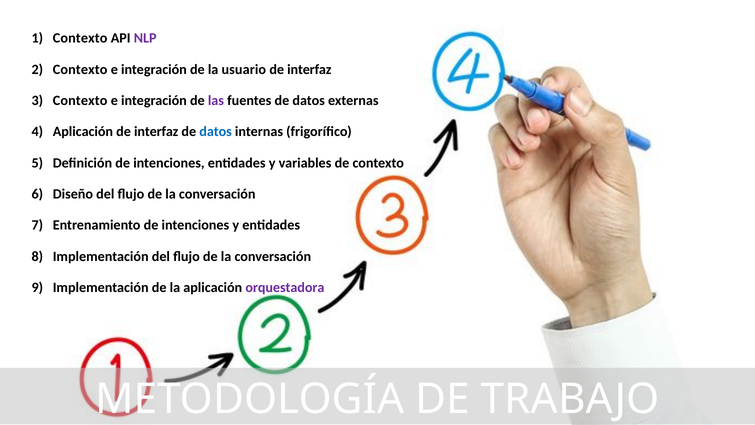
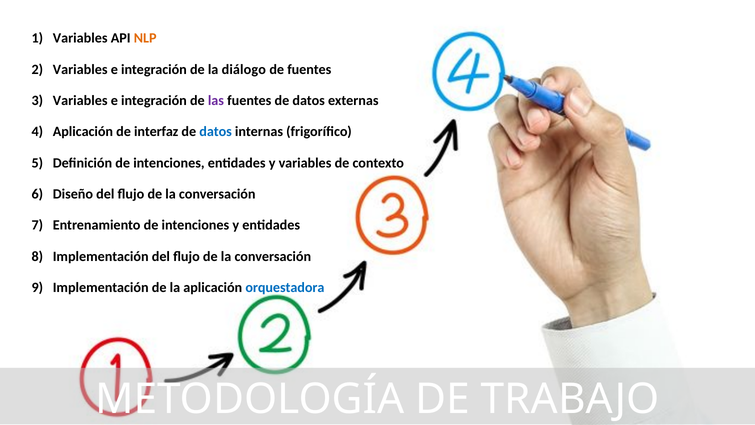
Contexto at (80, 38): Contexto -> Variables
NLP colour: purple -> orange
Contexto at (80, 69): Contexto -> Variables
usuario: usuario -> diálogo
interfaz at (309, 69): interfaz -> fuentes
Contexto at (80, 100): Contexto -> Variables
orquestadora colour: purple -> blue
